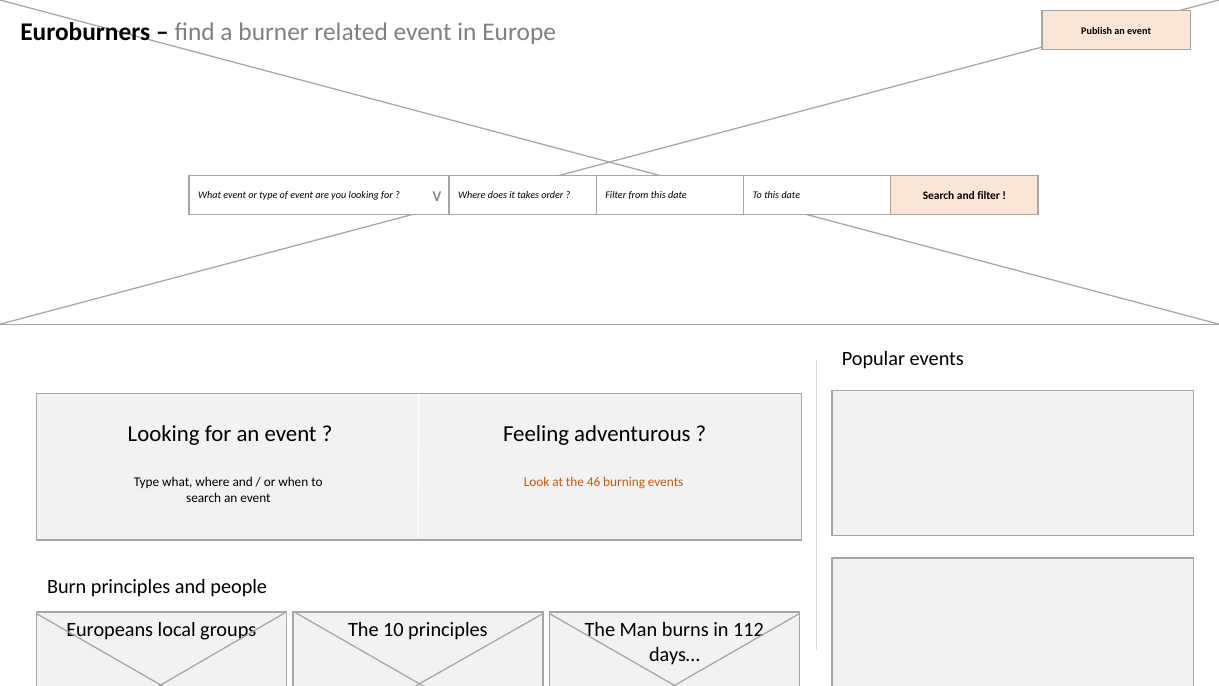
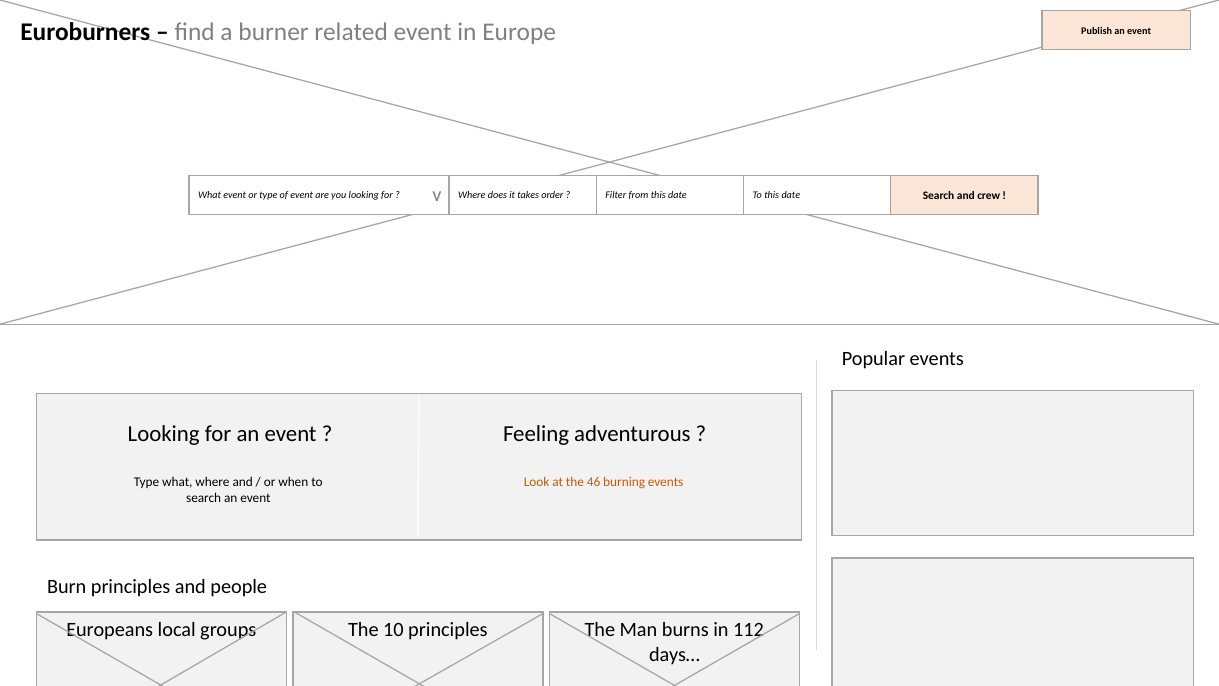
and filter: filter -> crew
